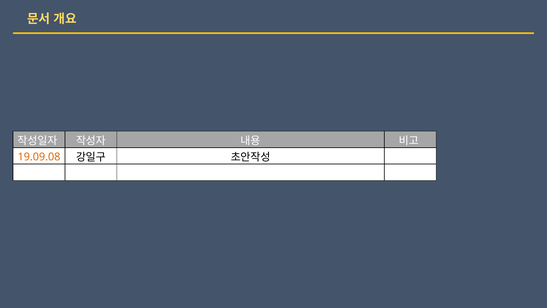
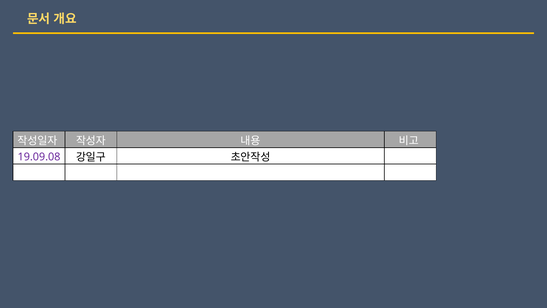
19.09.08 colour: orange -> purple
